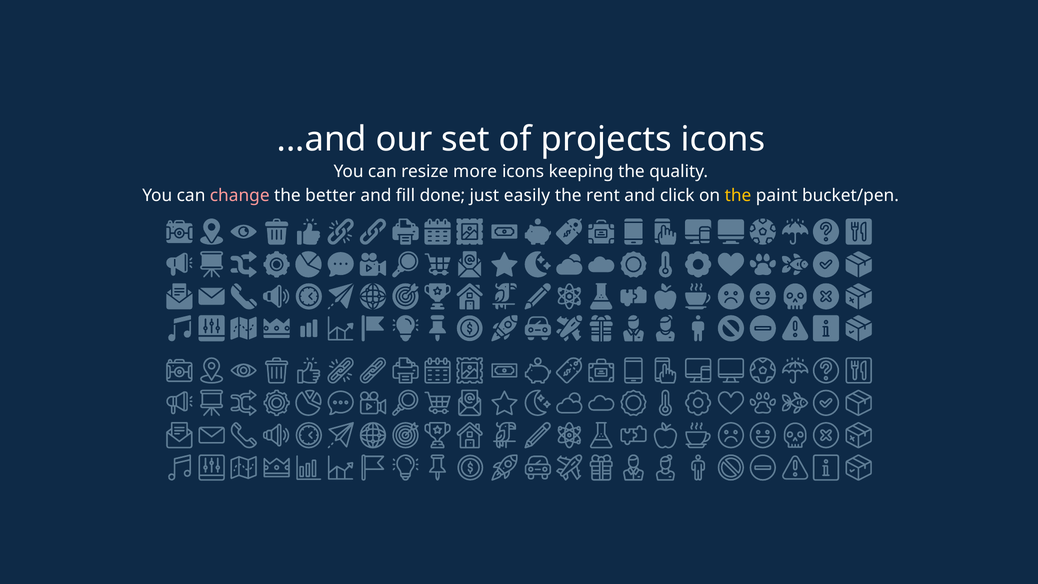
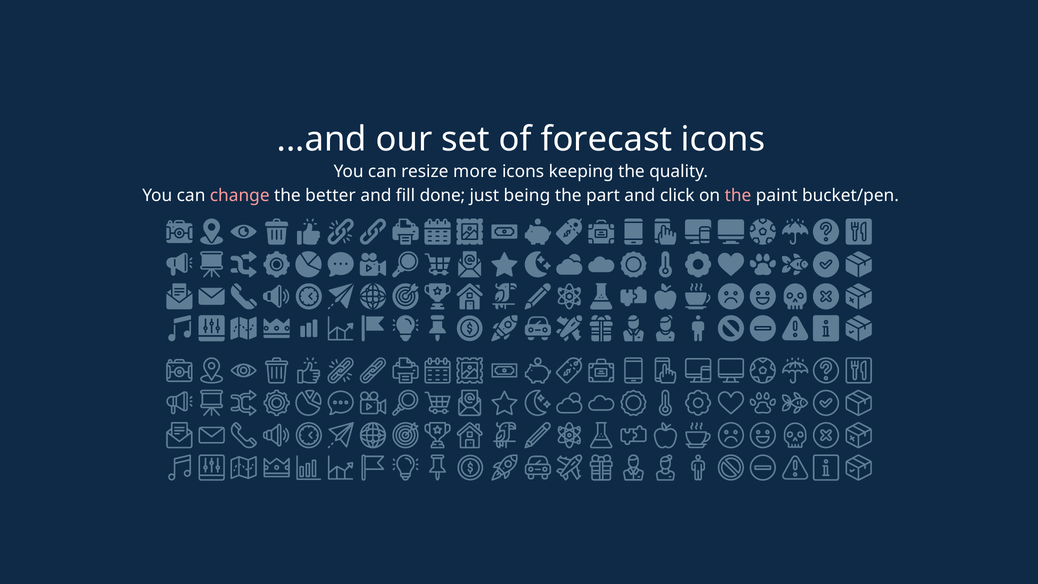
projects: projects -> forecast
easily: easily -> being
rent: rent -> part
the at (738, 196) colour: yellow -> pink
